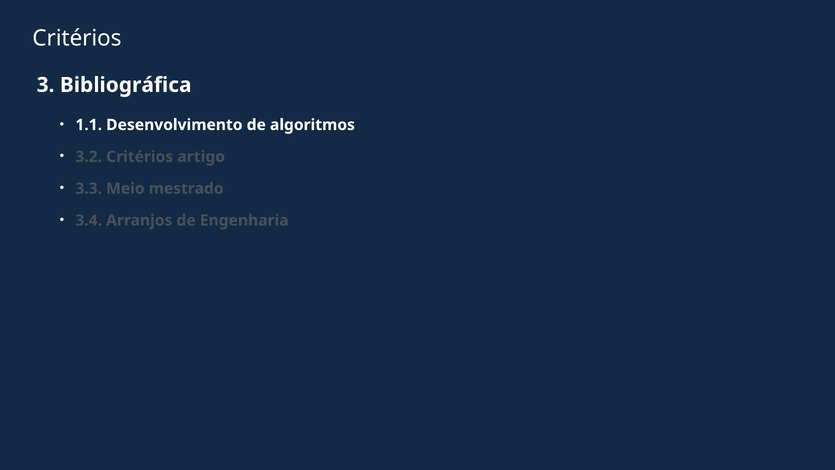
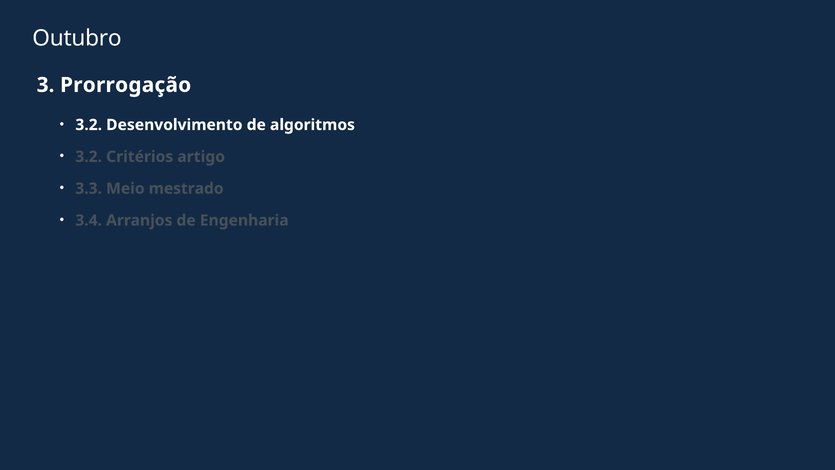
Critérios at (77, 38): Critérios -> Outubro
Bibliográfica: Bibliográfica -> Prorrogação
1.1 at (89, 125): 1.1 -> 3.2
